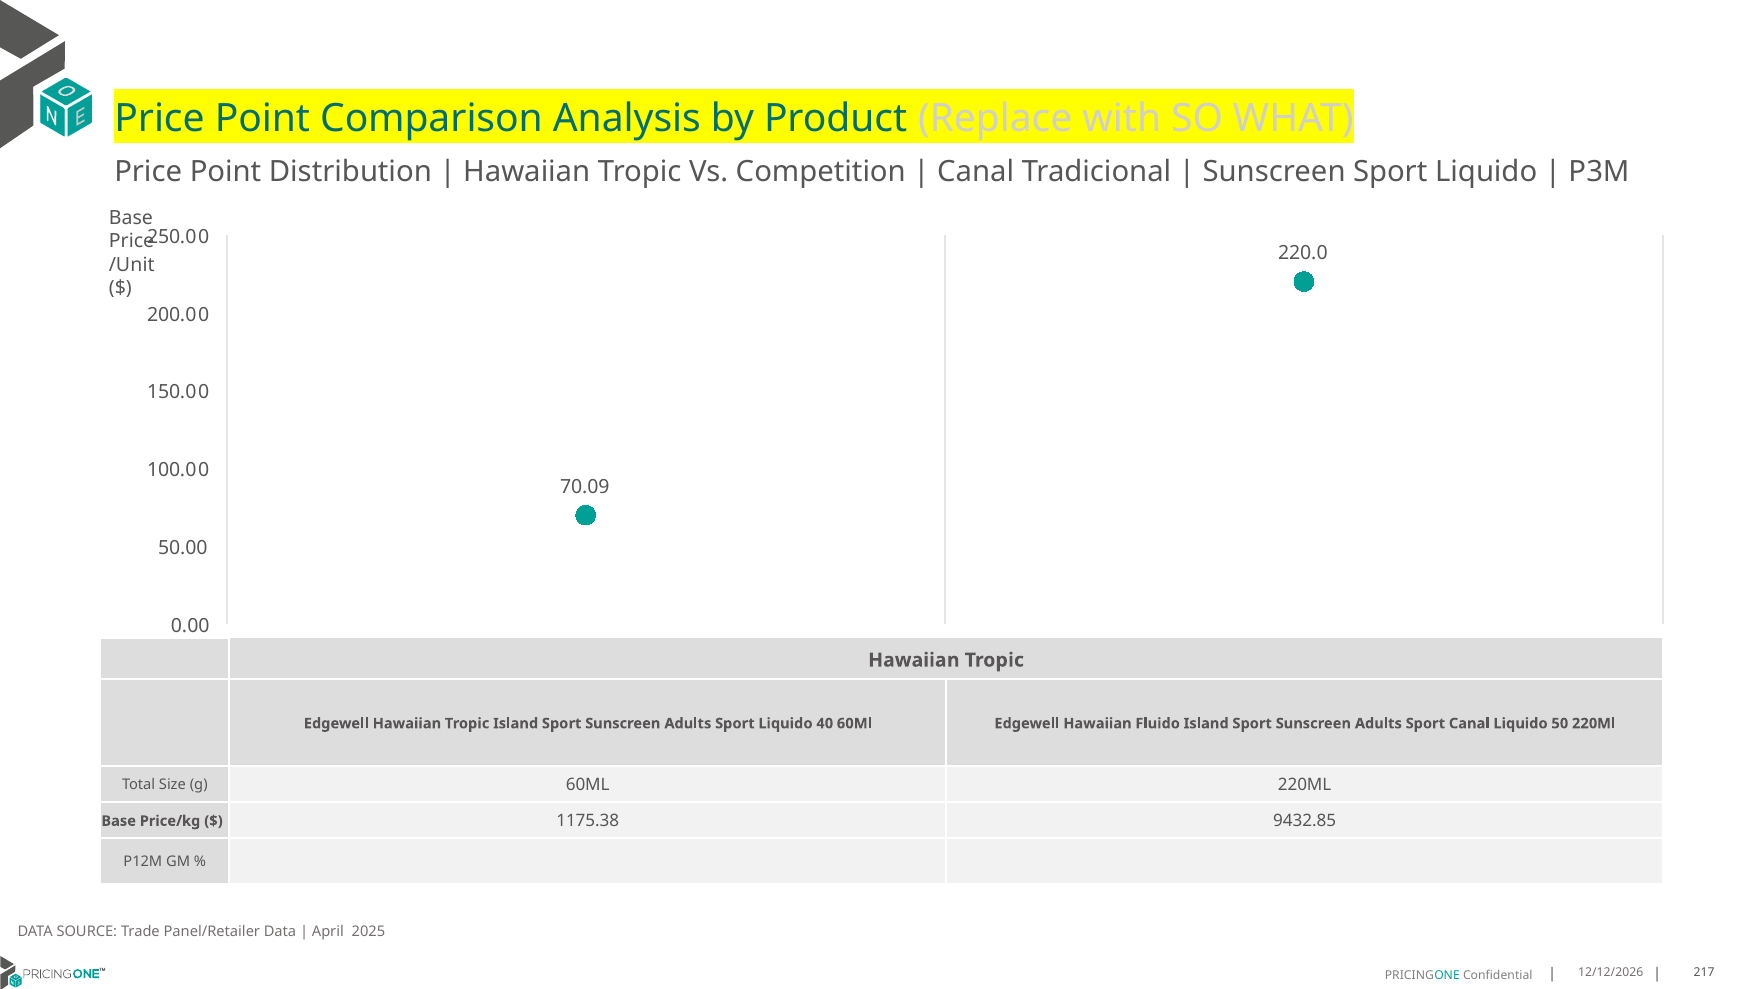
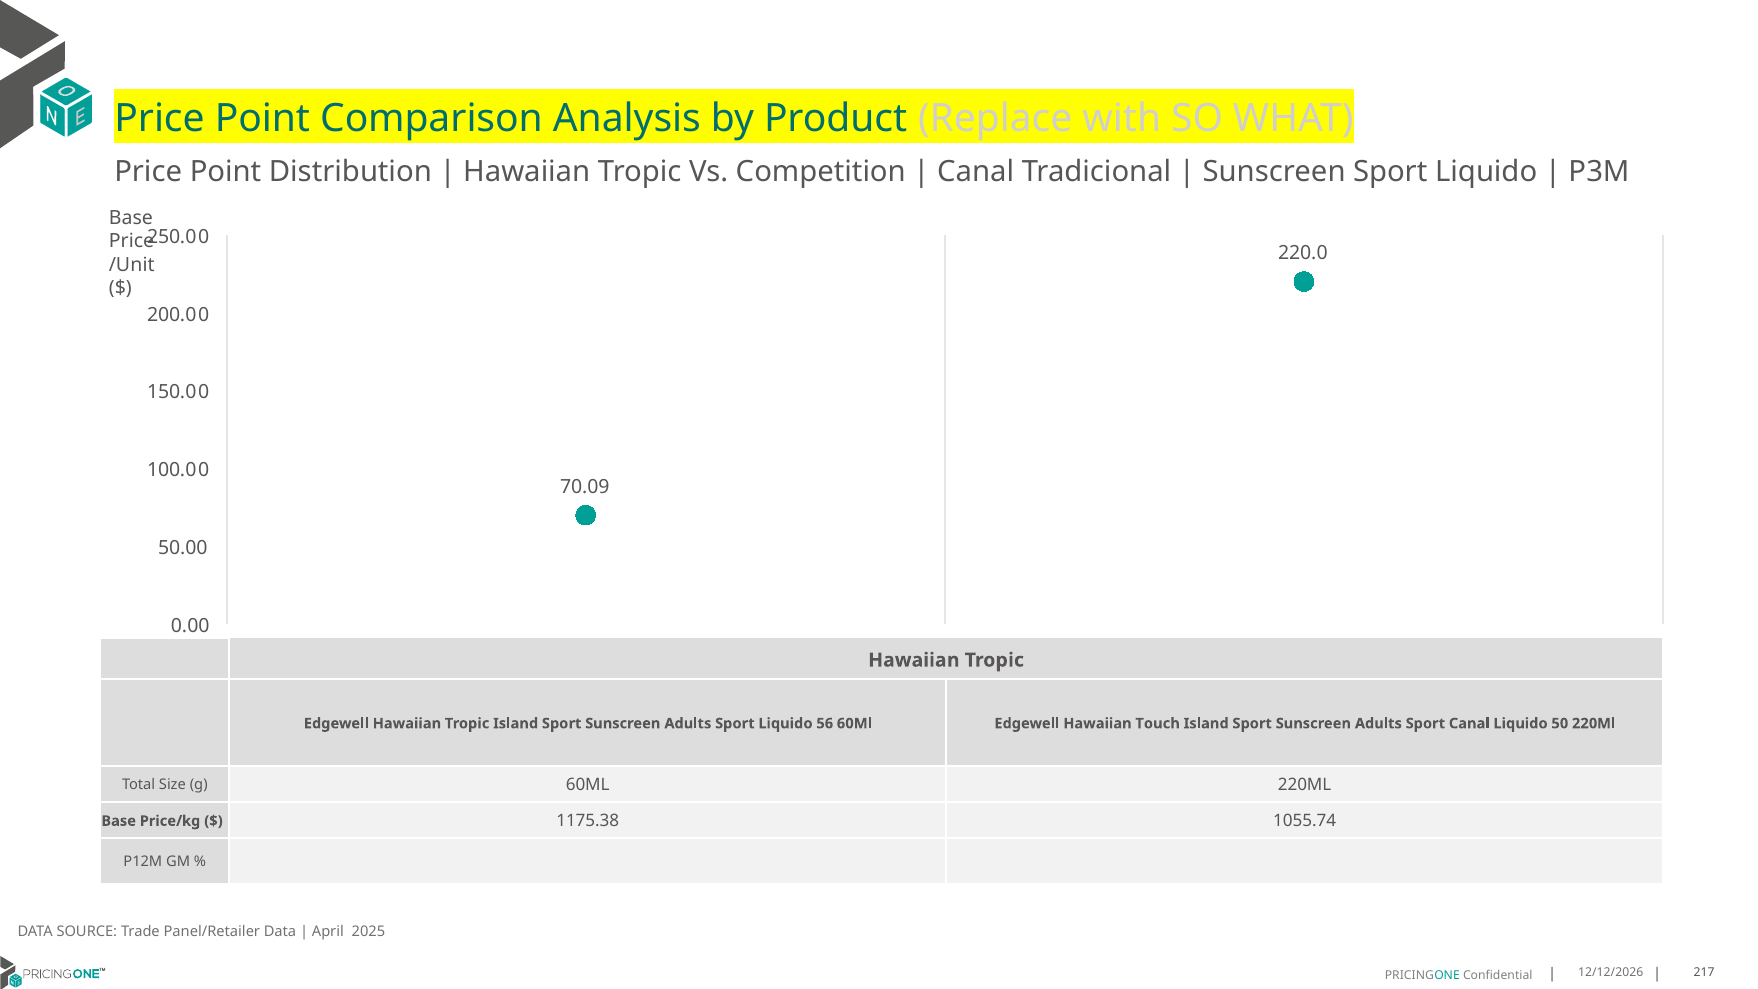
40: 40 -> 56
Fluido: Fluido -> Touch
9432.85: 9432.85 -> 1055.74
